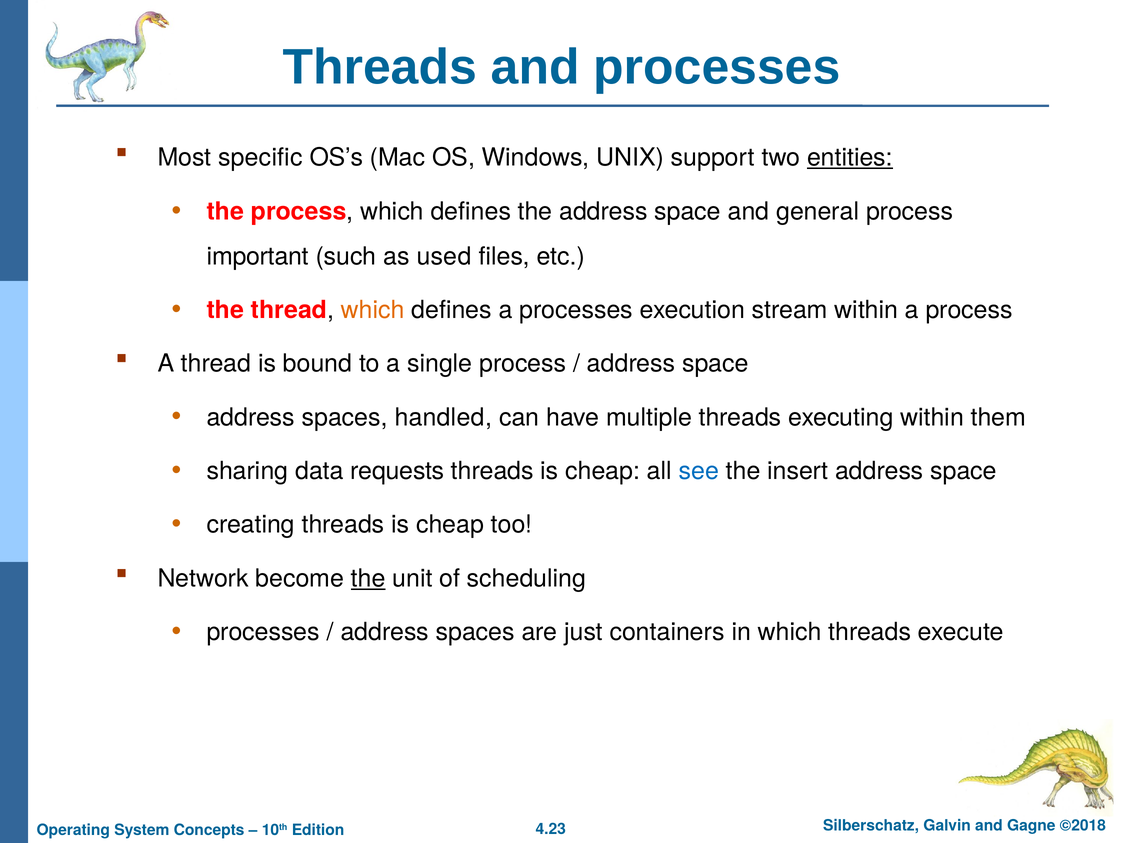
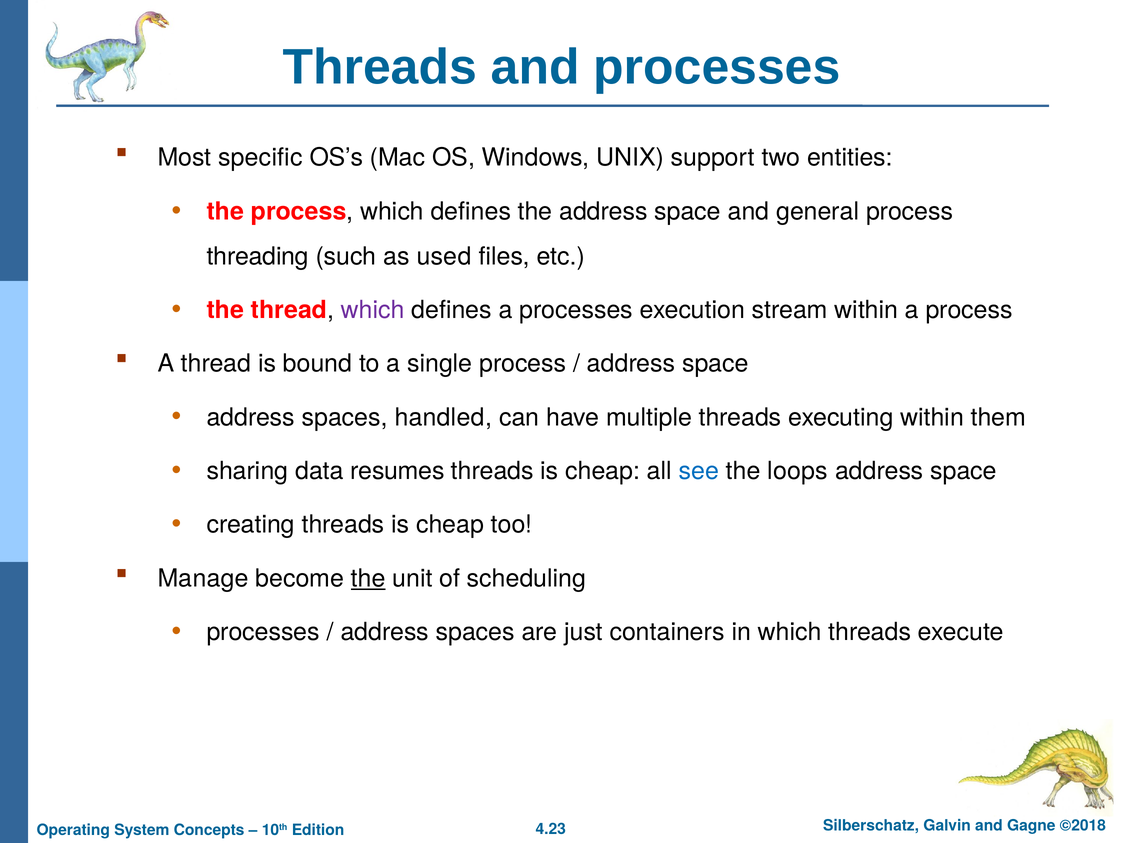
entities underline: present -> none
important: important -> threading
which at (373, 310) colour: orange -> purple
requests: requests -> resumes
insert: insert -> loops
Network: Network -> Manage
